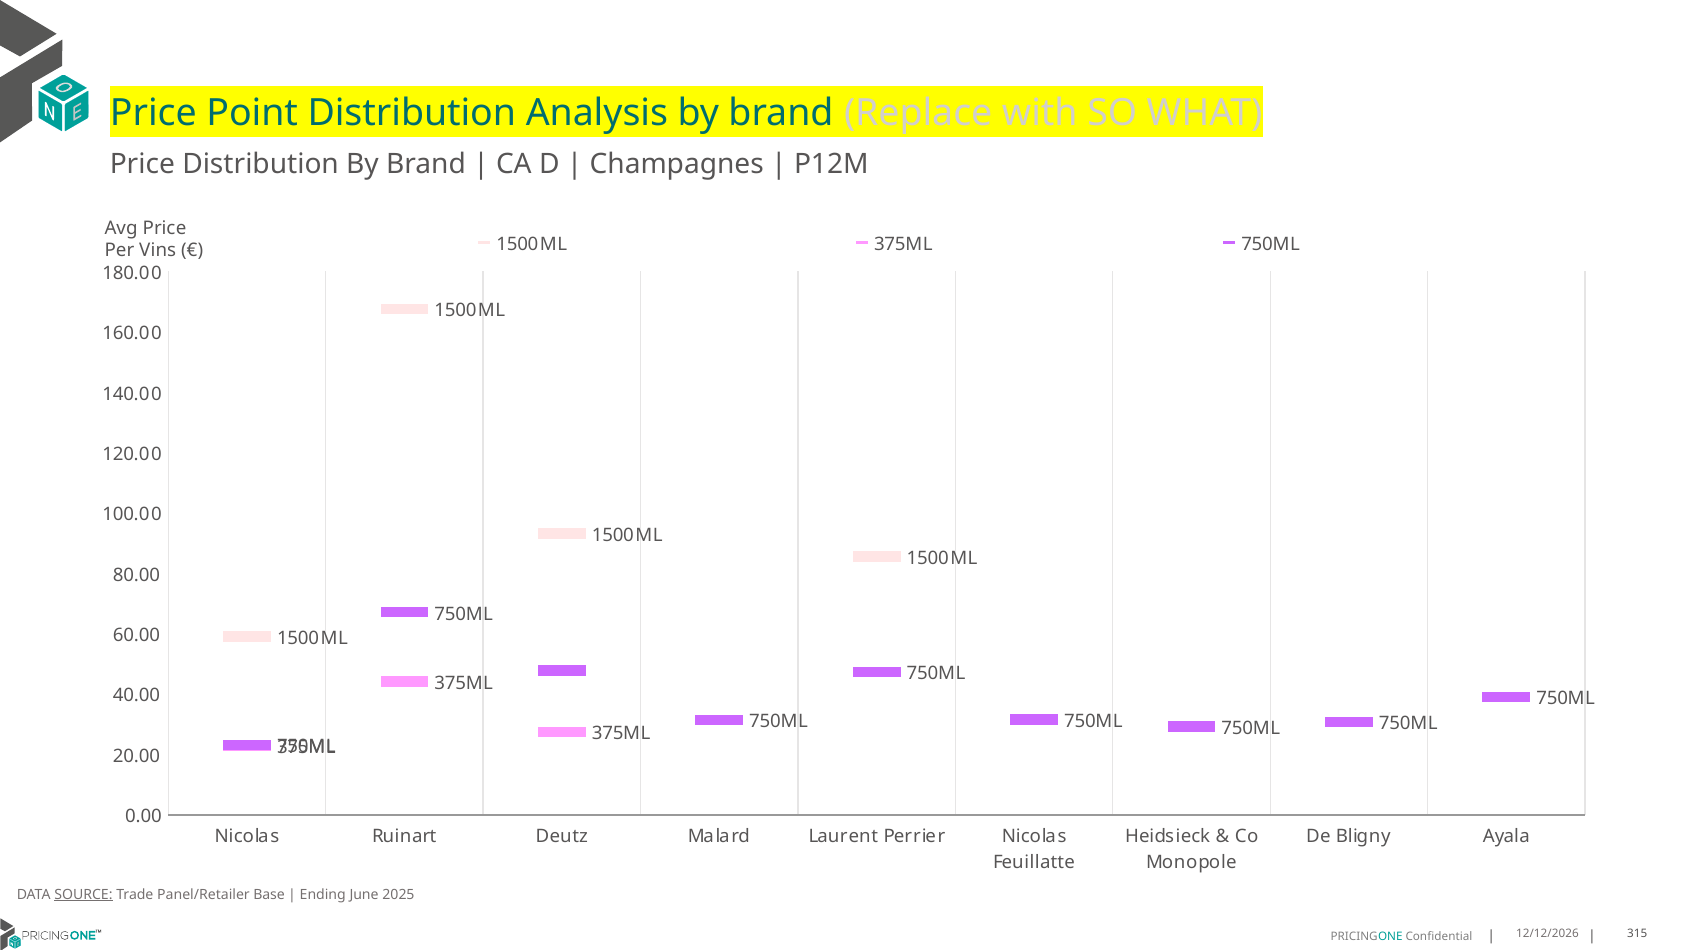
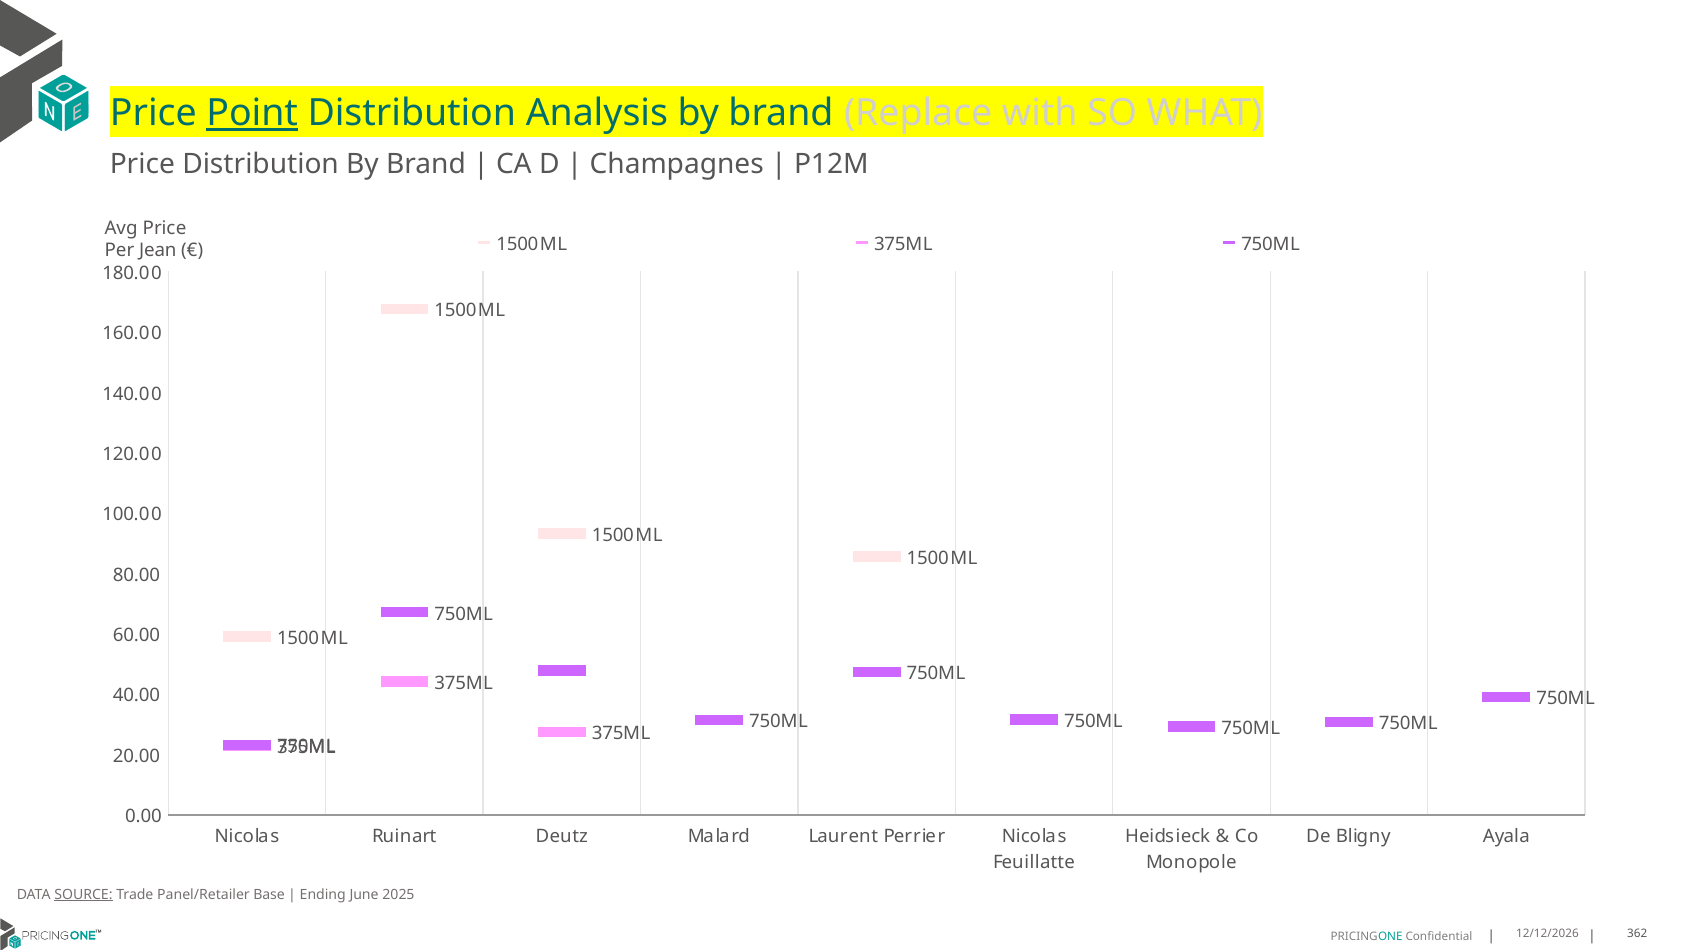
Point underline: none -> present
Vins: Vins -> Jean
315: 315 -> 362
